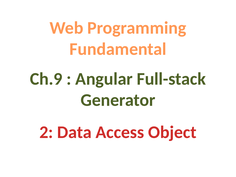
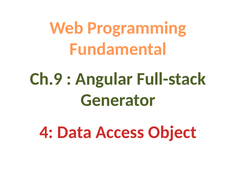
2: 2 -> 4
